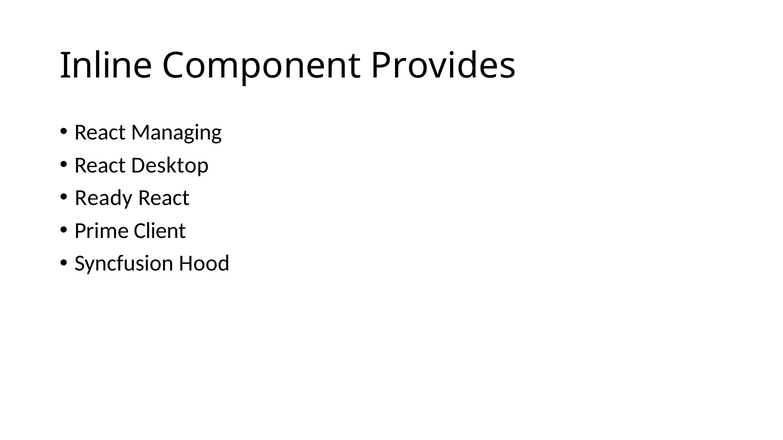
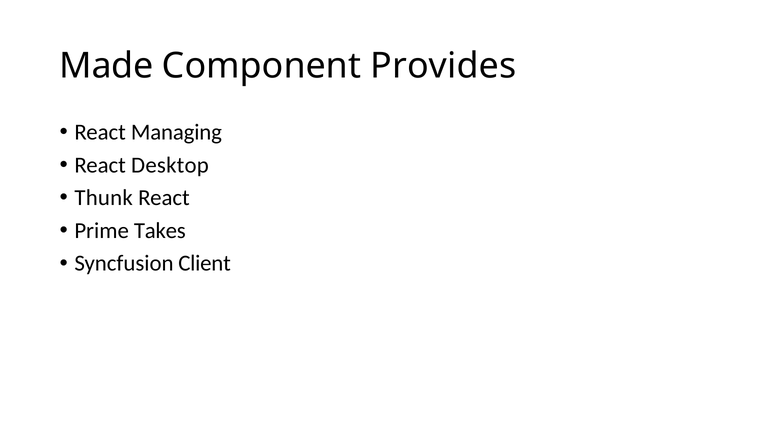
Inline: Inline -> Made
Ready: Ready -> Thunk
Client: Client -> Takes
Hood: Hood -> Client
